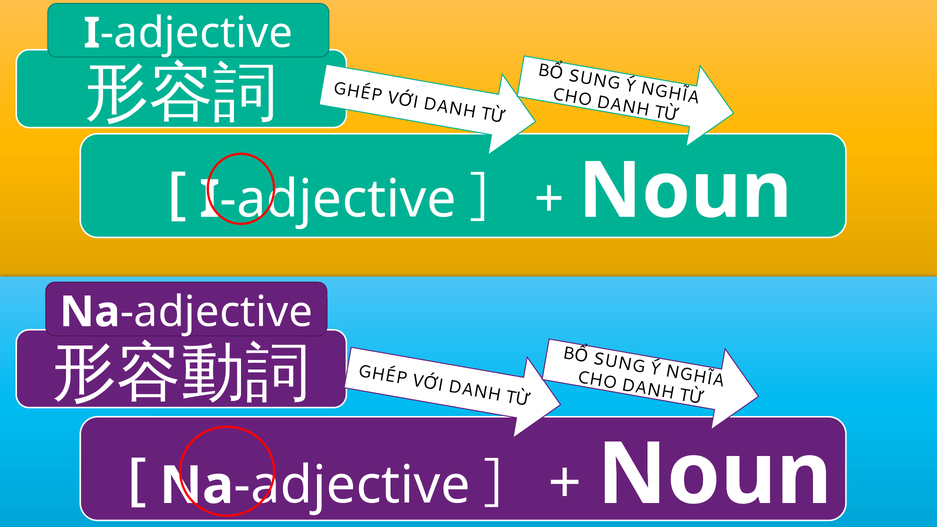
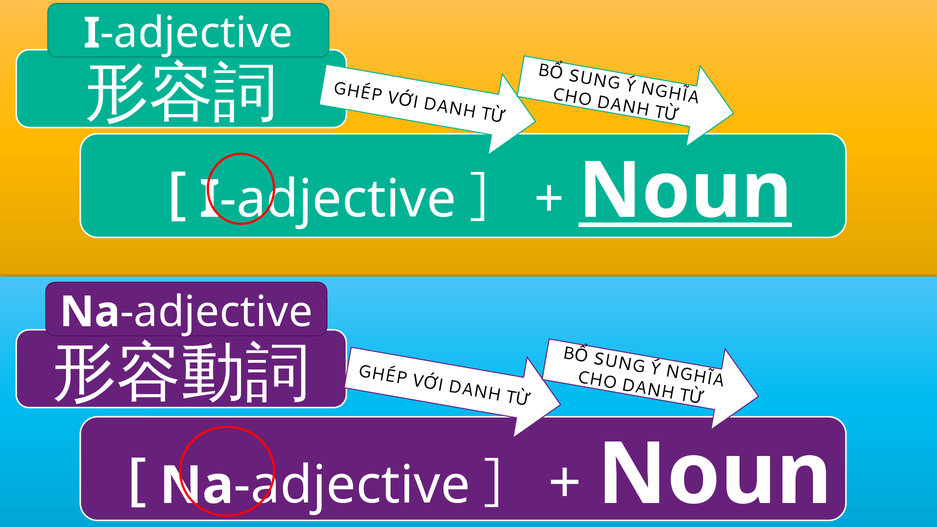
Noun at (685, 191) underline: none -> present
